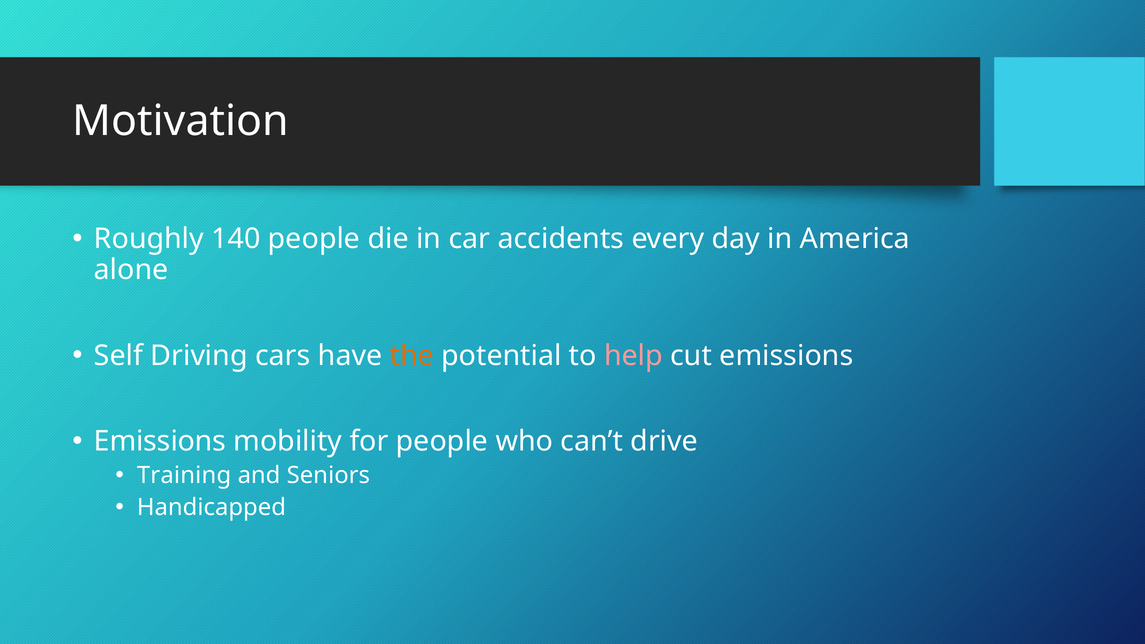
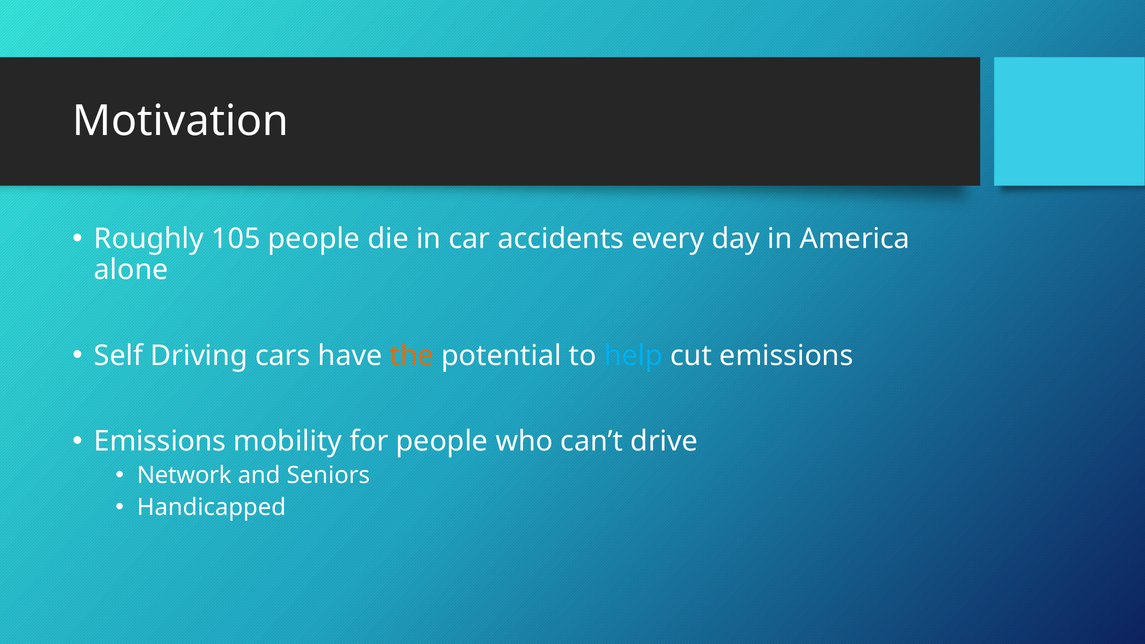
140: 140 -> 105
help colour: pink -> light blue
Training: Training -> Network
